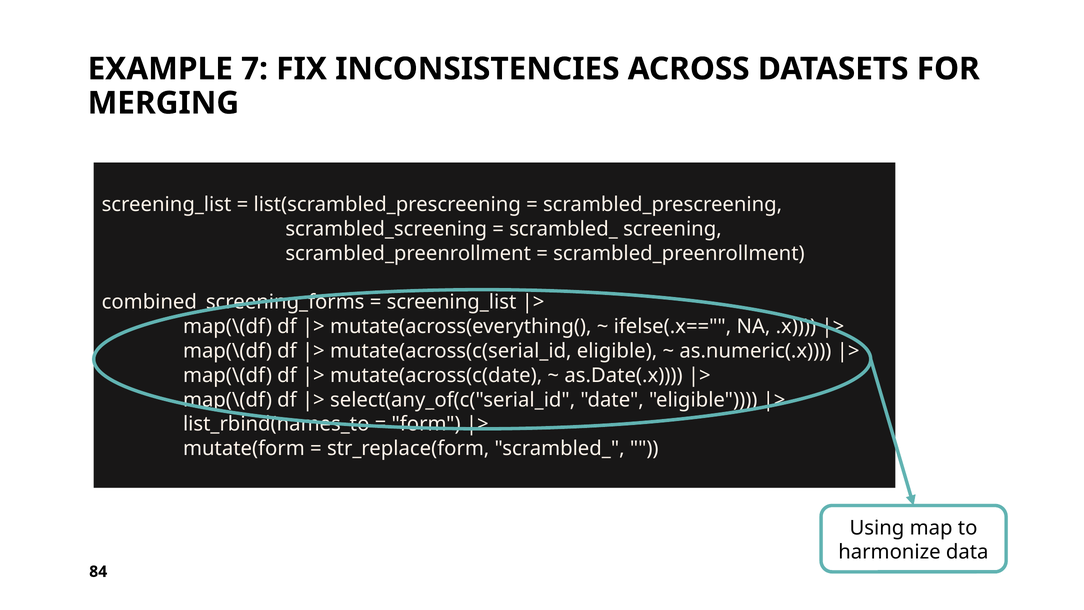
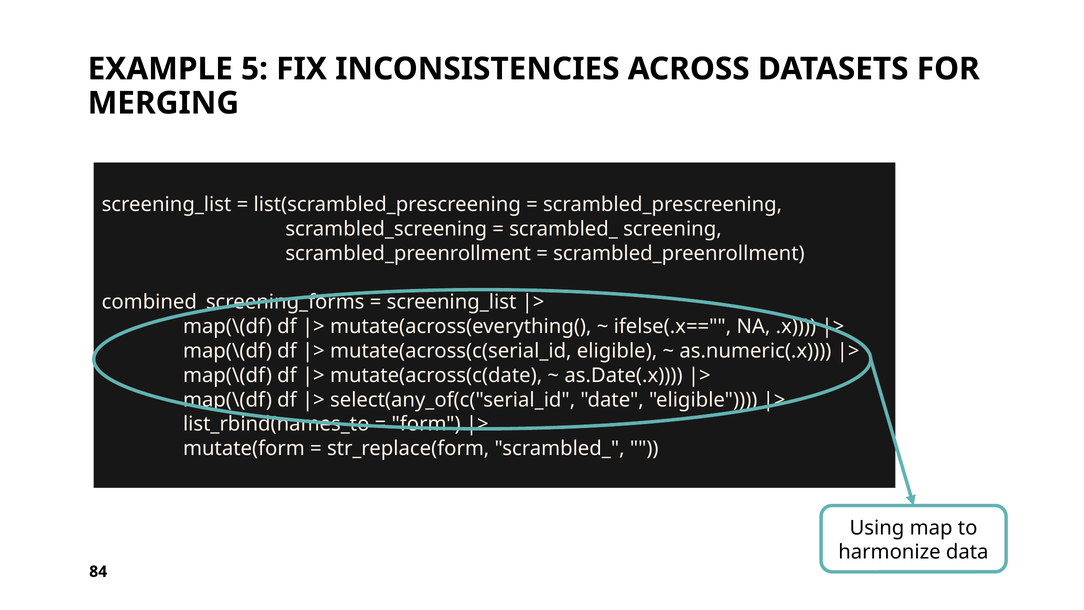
7: 7 -> 5
